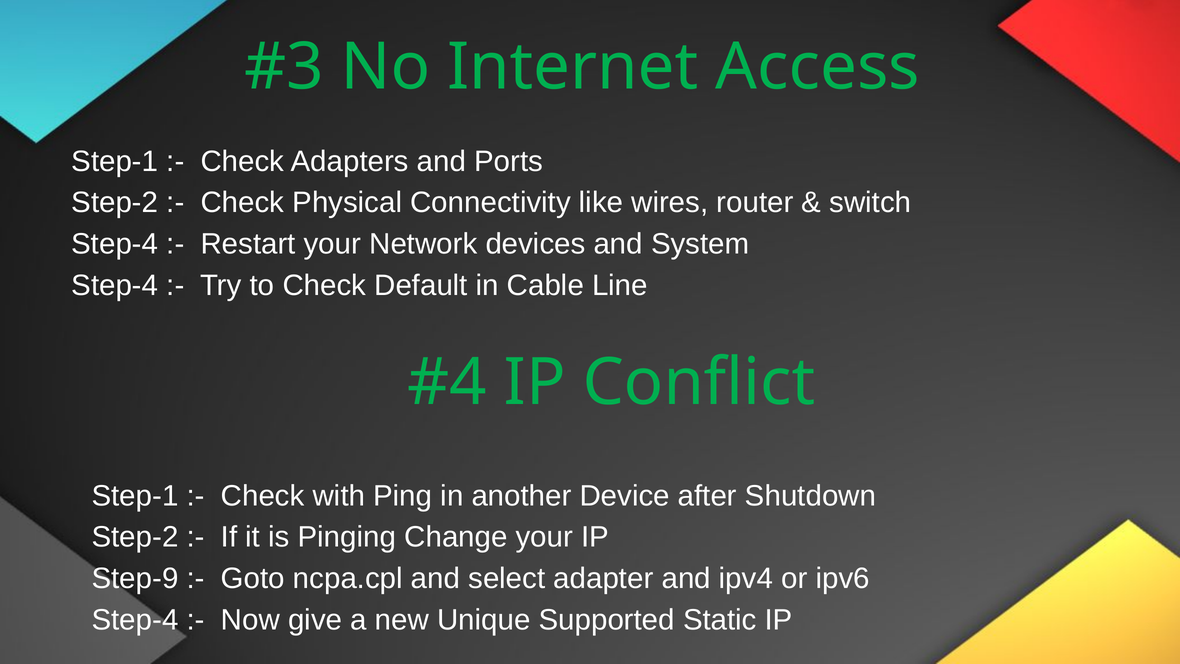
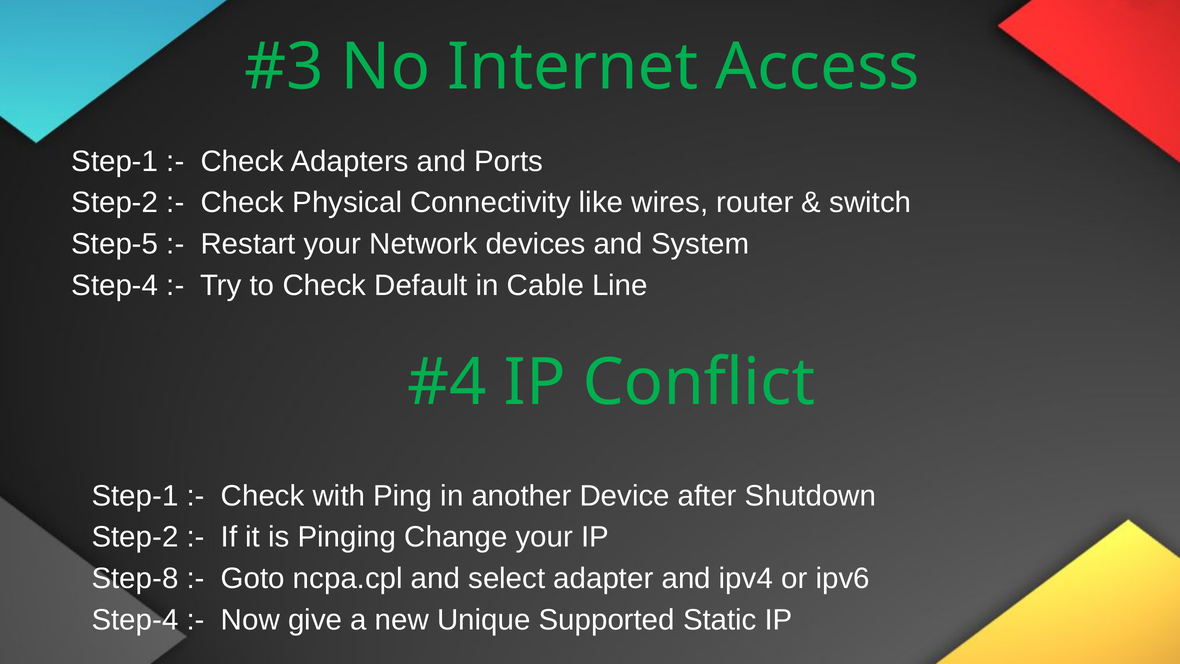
Step-4 at (115, 244): Step-4 -> Step-5
Step-9: Step-9 -> Step-8
